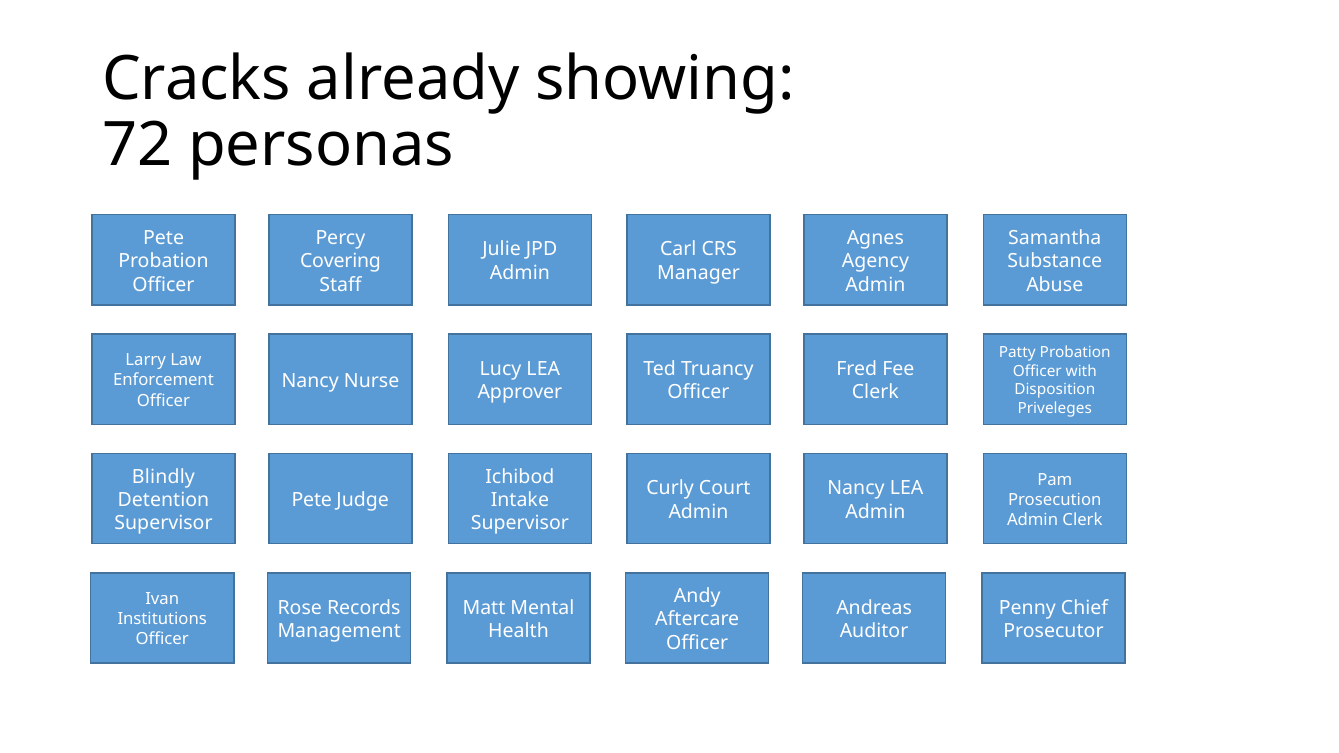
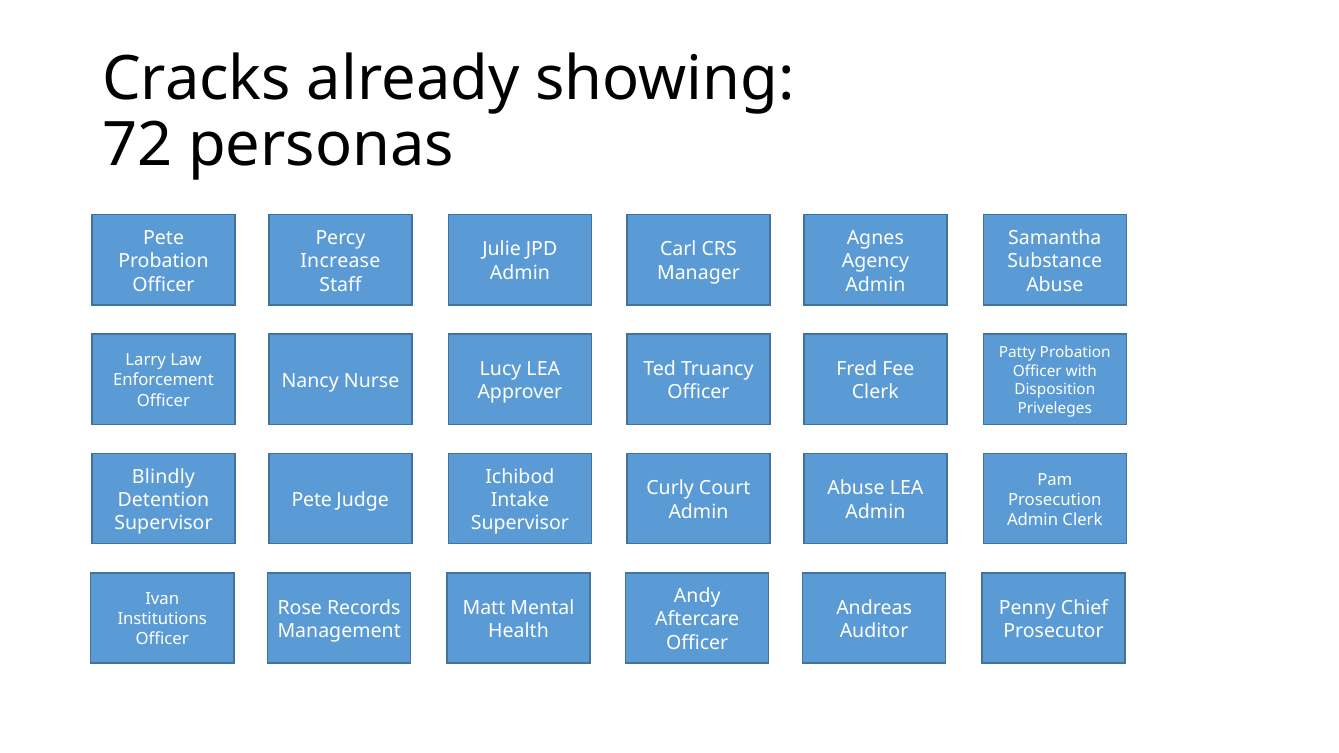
Covering: Covering -> Increase
Nancy at (856, 488): Nancy -> Abuse
